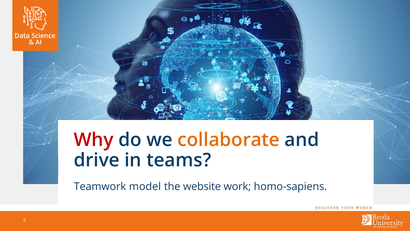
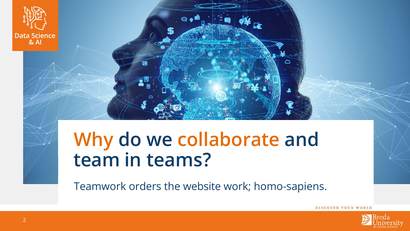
Why colour: red -> orange
drive: drive -> team
model: model -> orders
